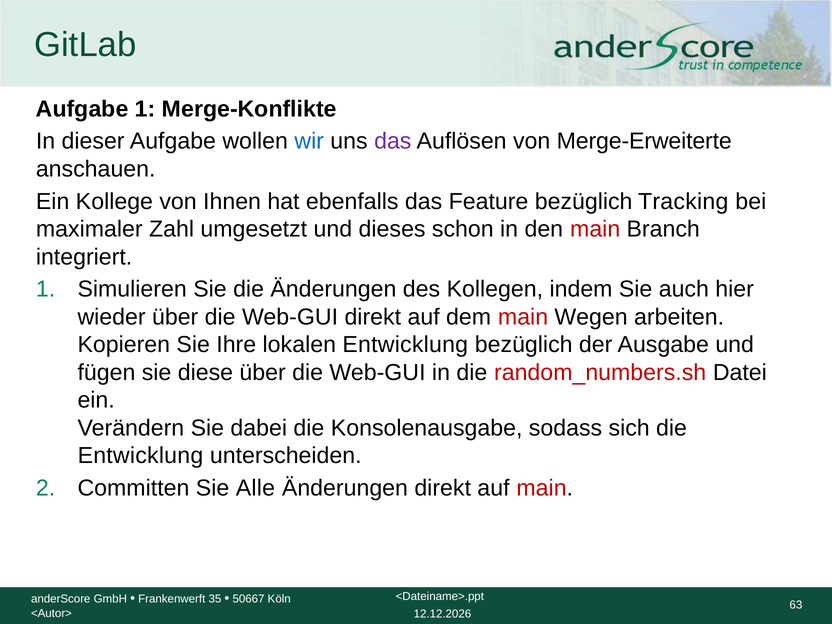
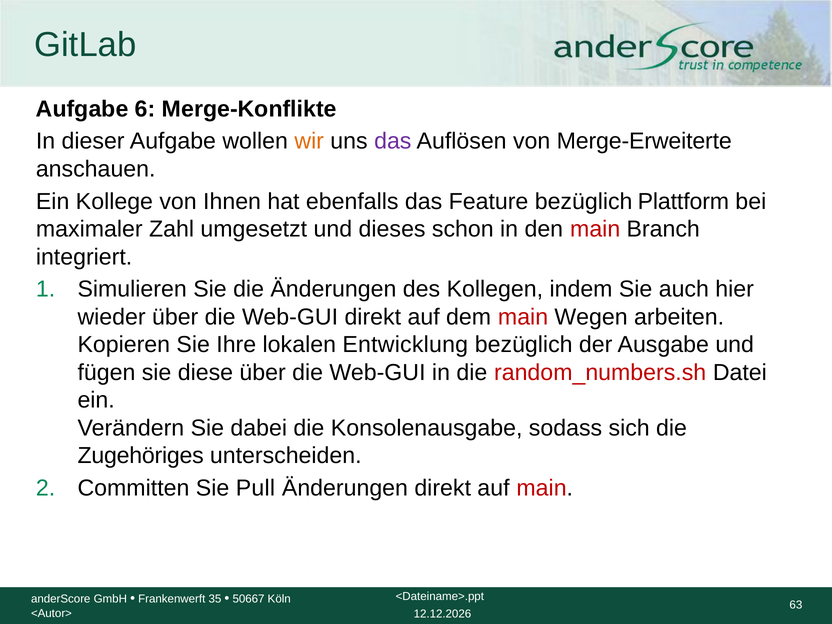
Aufgabe 1: 1 -> 6
wir colour: blue -> orange
Tracking: Tracking -> Plattform
Entwicklung at (140, 456): Entwicklung -> Zugehöriges
Alle: Alle -> Pull
